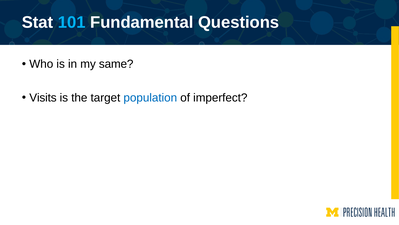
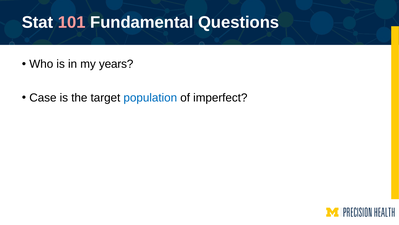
101 colour: light blue -> pink
same: same -> years
Visits: Visits -> Case
